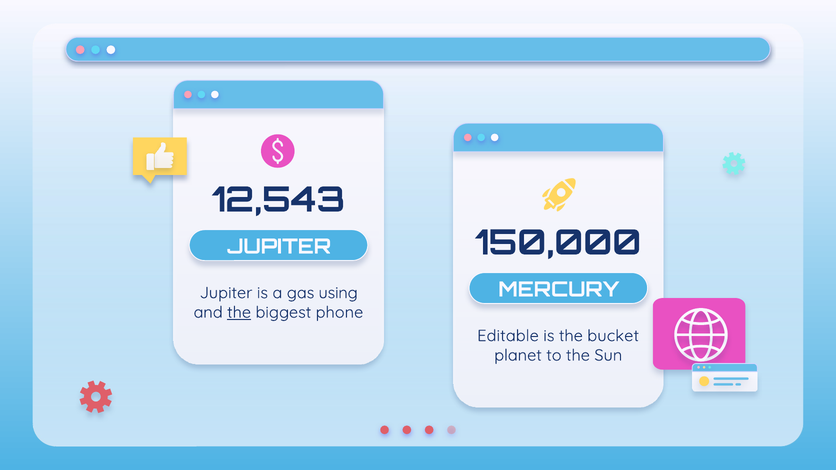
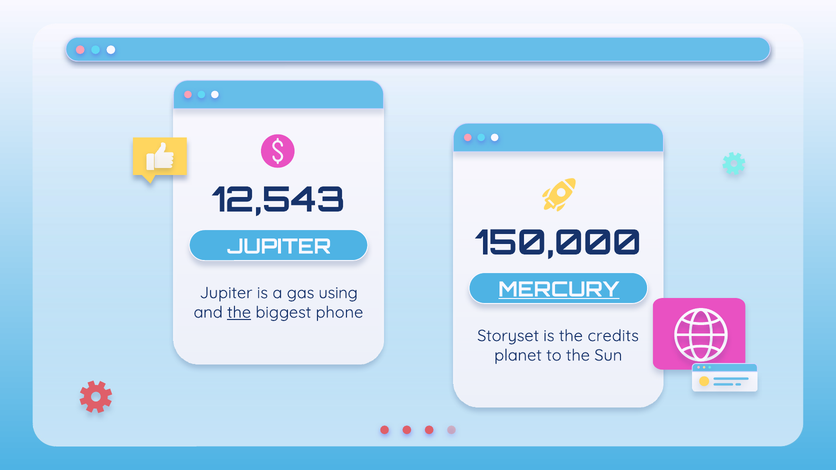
MERCURY underline: none -> present
Editable: Editable -> Storyset
bucket: bucket -> credits
